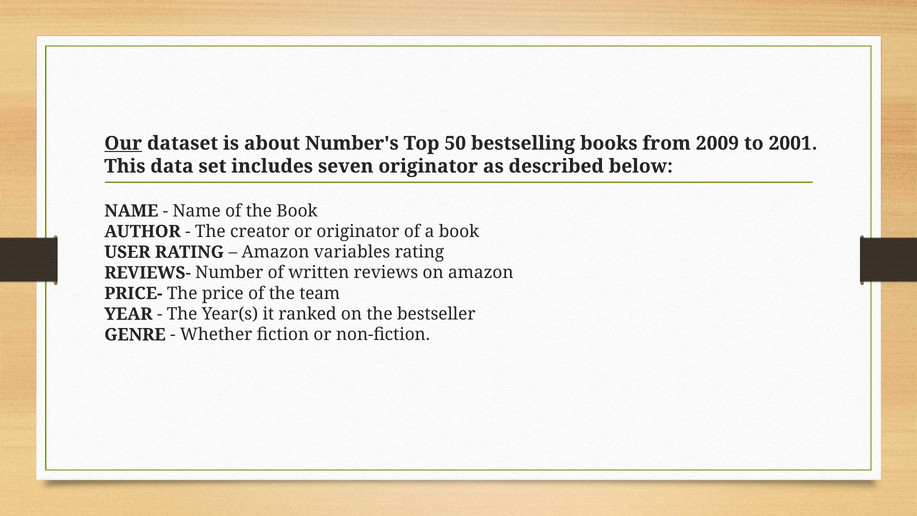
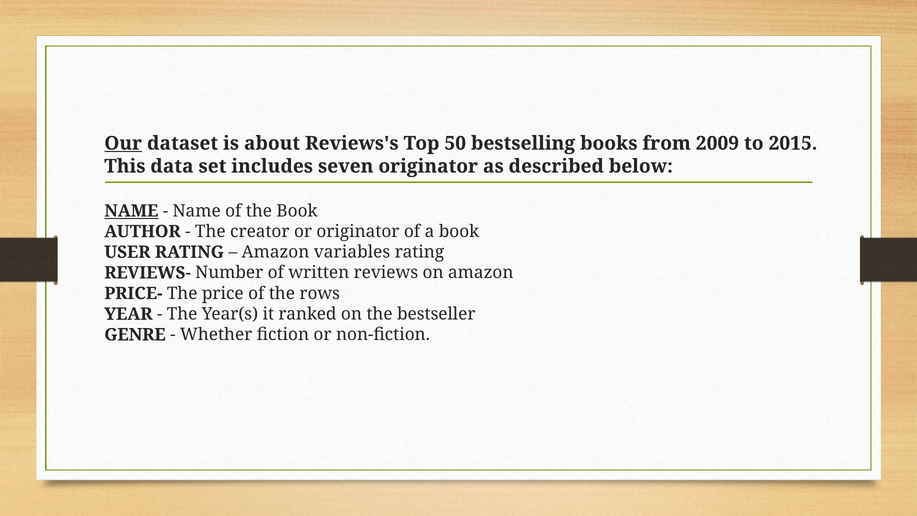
Number's: Number's -> Reviews's
2001: 2001 -> 2015
NAME at (131, 211) underline: none -> present
team: team -> rows
